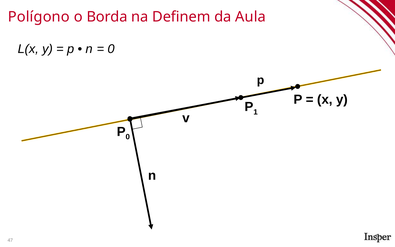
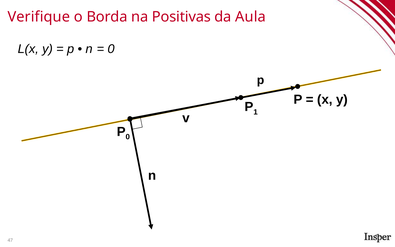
Polígono: Polígono -> Verifique
Definem: Definem -> Positivas
